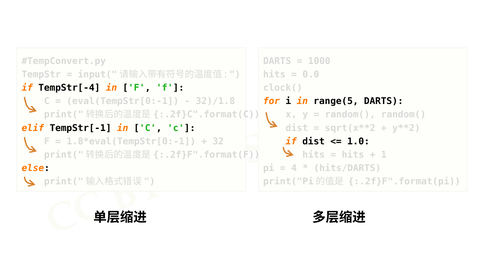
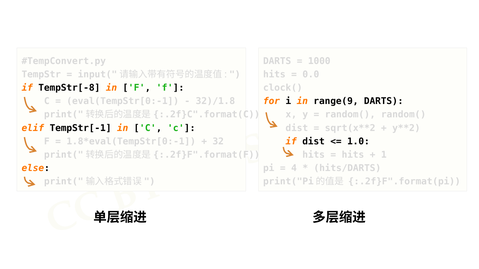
TempStr[-4: TempStr[-4 -> TempStr[-8
range(5: range(5 -> range(9
